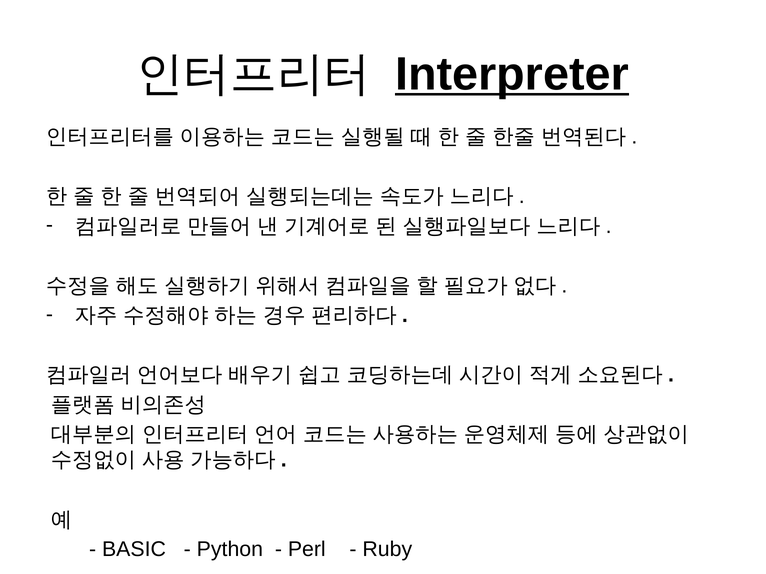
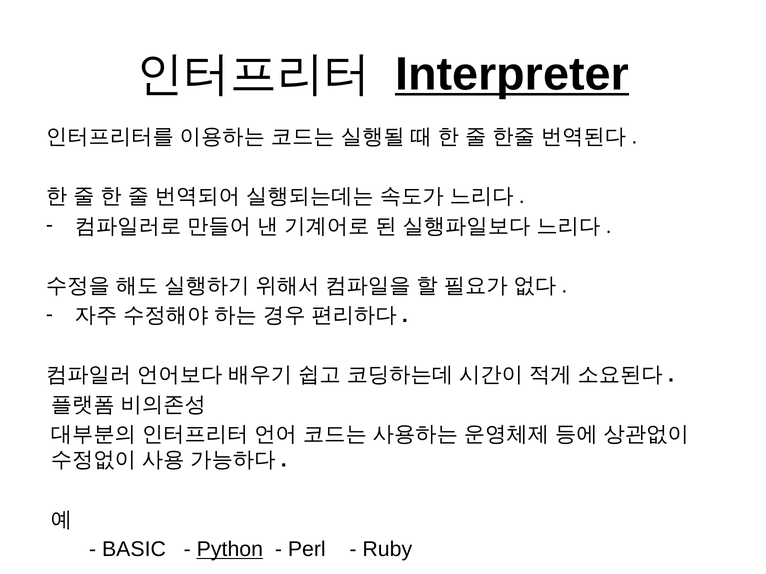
Python underline: none -> present
